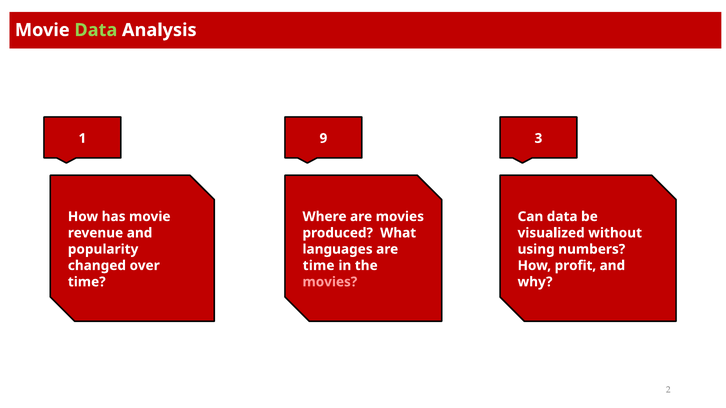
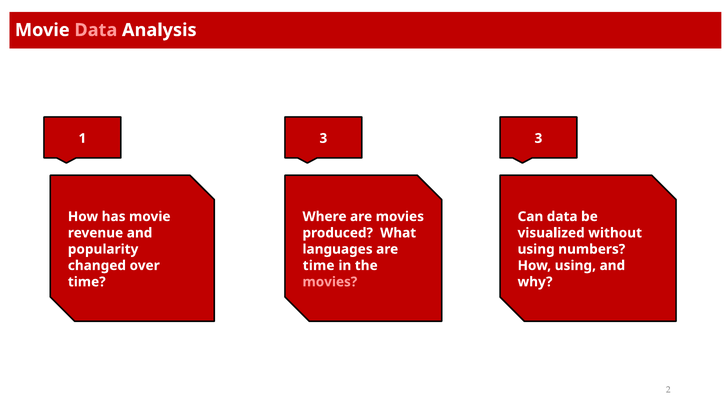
Data at (96, 30) colour: light green -> pink
1 9: 9 -> 3
How profit: profit -> using
